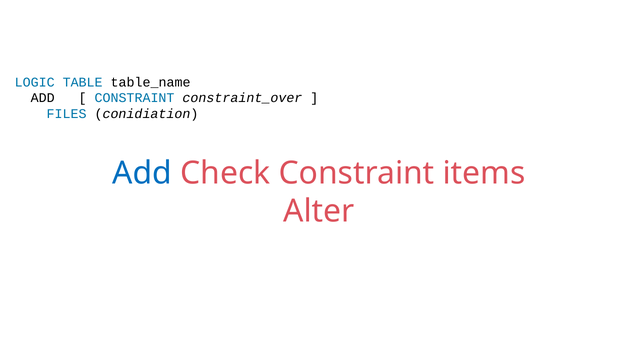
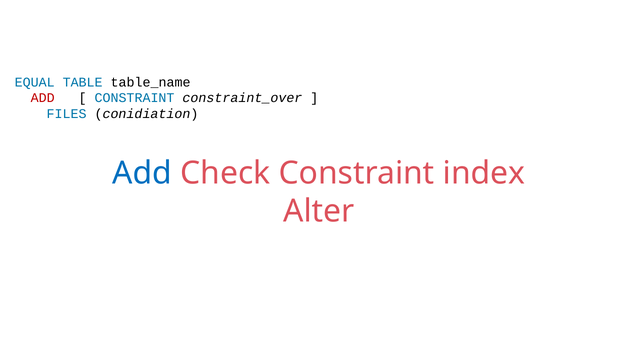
LOGIC: LOGIC -> EQUAL
ADD at (43, 98) colour: black -> red
items: items -> index
